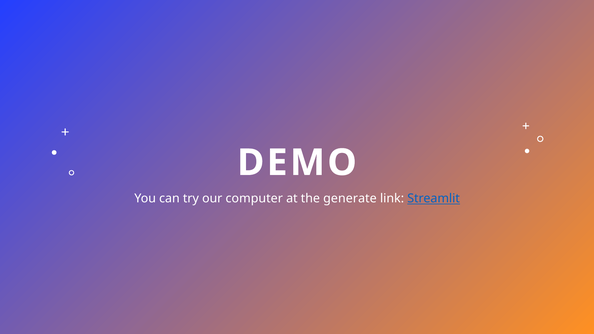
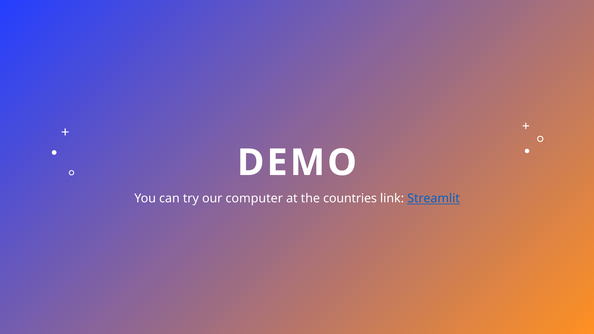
generate: generate -> countries
